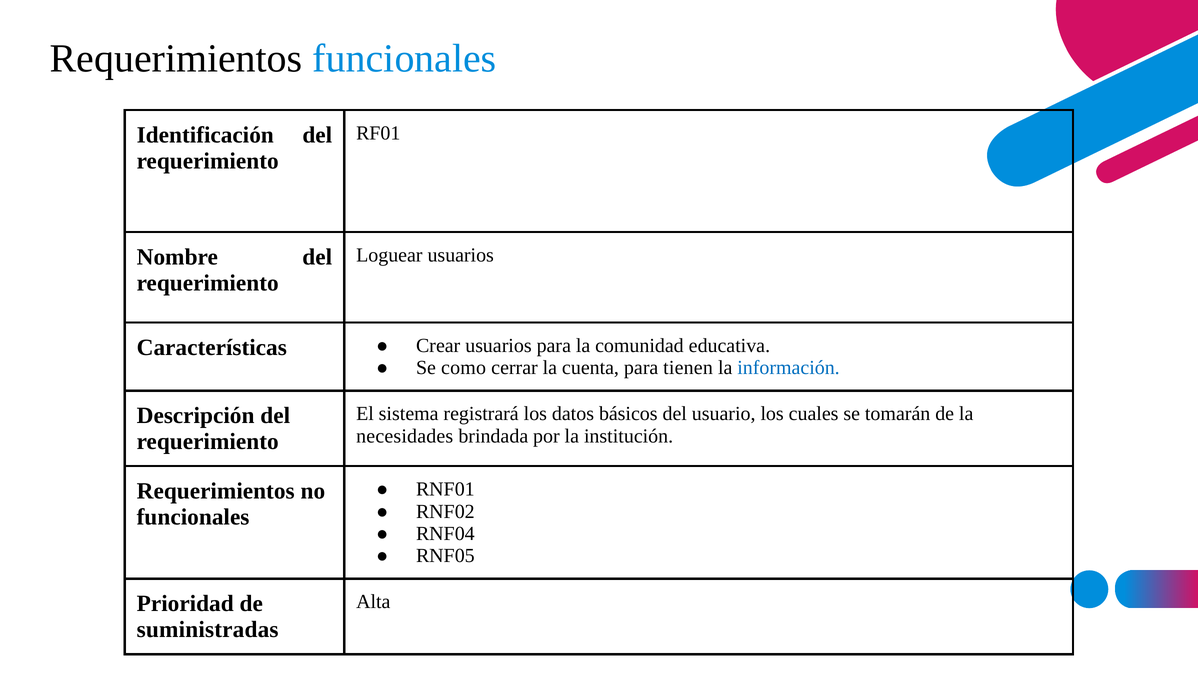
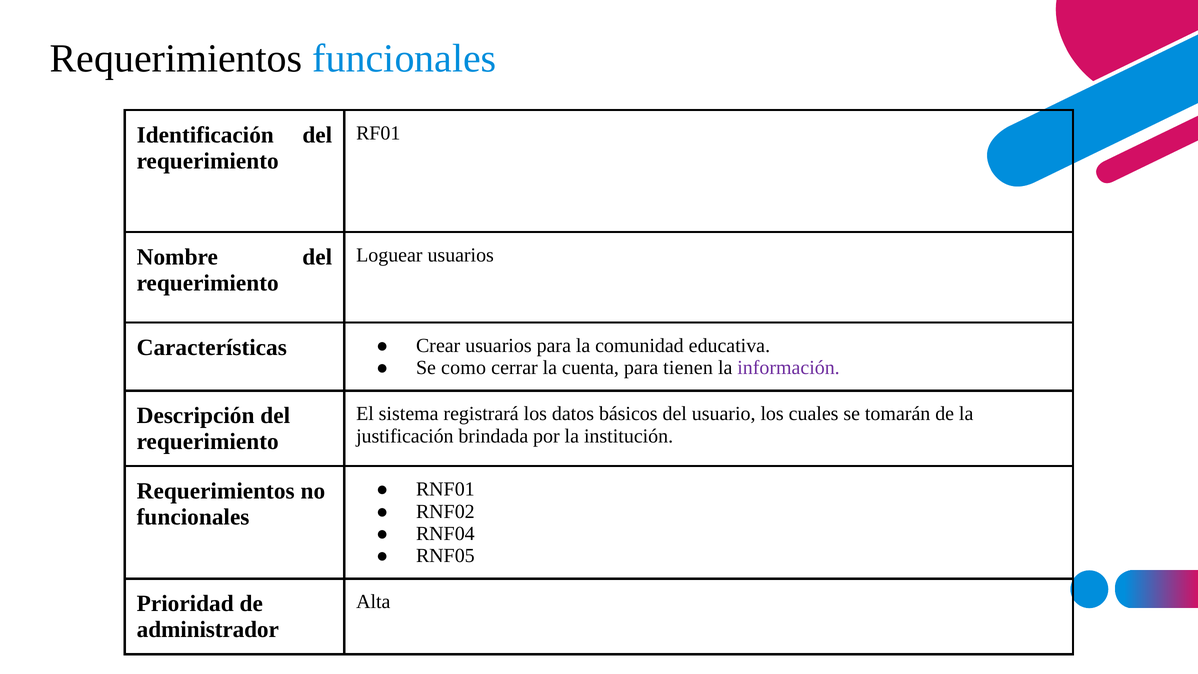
información colour: blue -> purple
necesidades: necesidades -> justificación
suministradas: suministradas -> administrador
